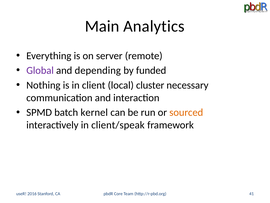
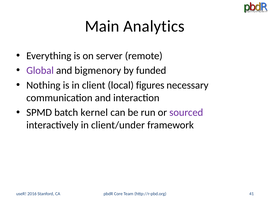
depending: depending -> bigmenory
cluster: cluster -> figures
sourced colour: orange -> purple
client/speak: client/speak -> client/under
